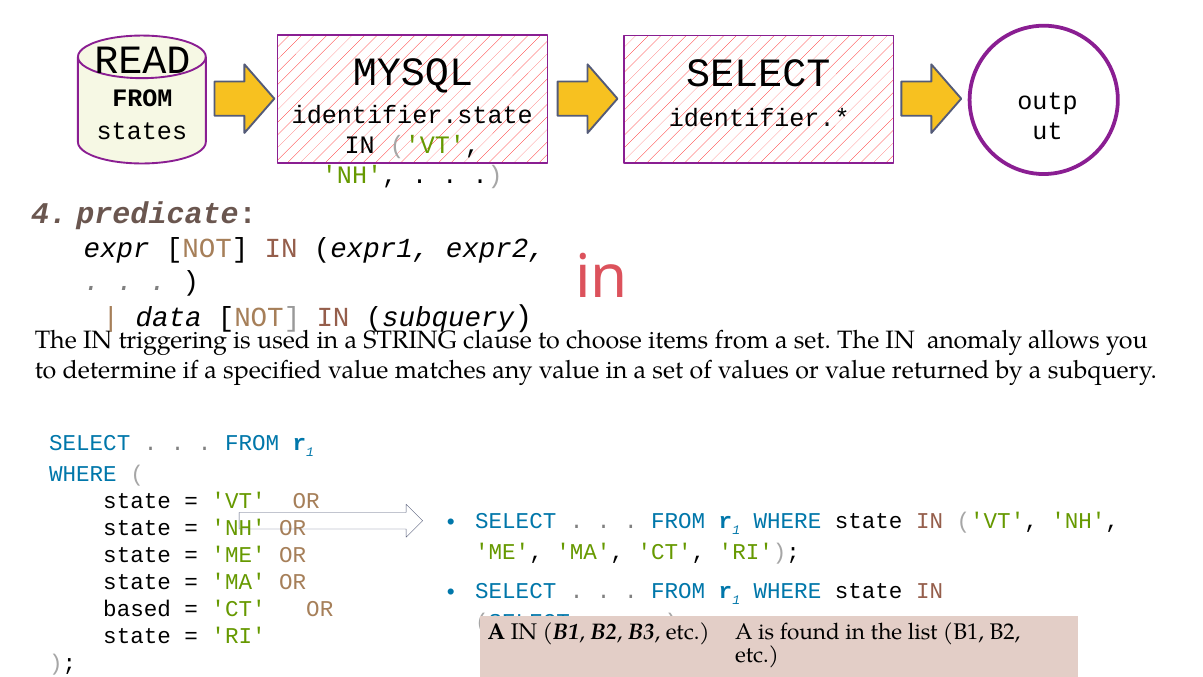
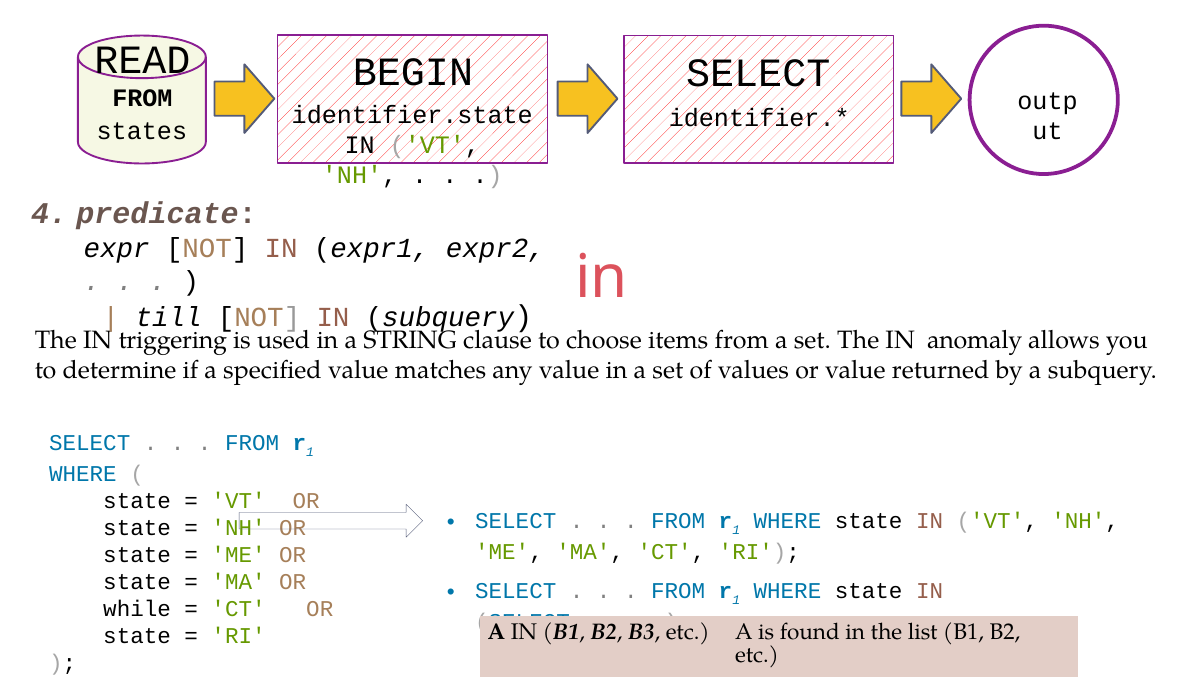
MYSQL: MYSQL -> BEGIN
data: data -> till
based: based -> while
